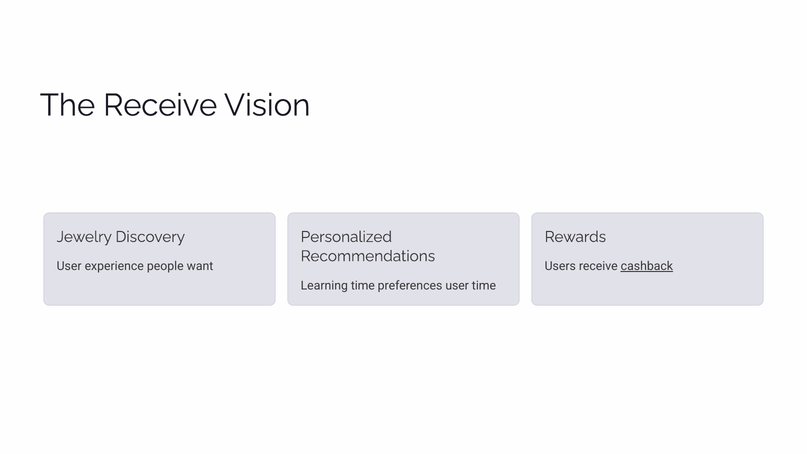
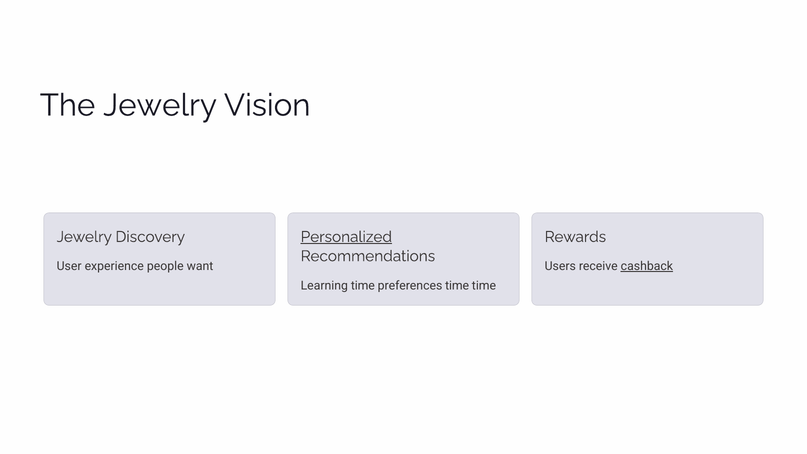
The Receive: Receive -> Jewelry
Personalized underline: none -> present
preferences user: user -> time
